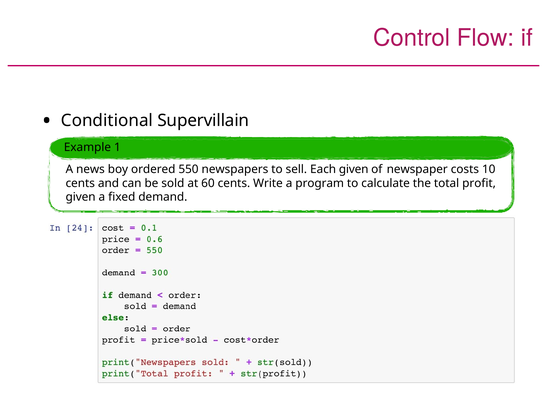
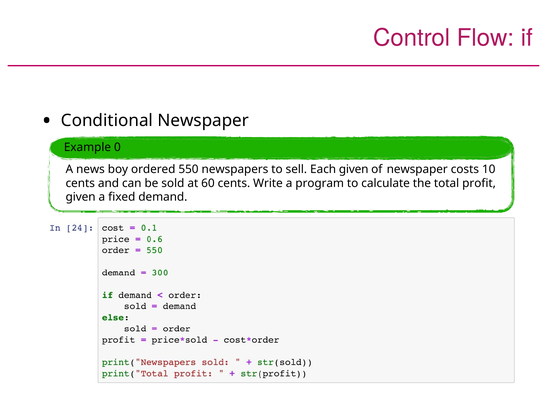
Conditional Supervillain: Supervillain -> Newspaper
1: 1 -> 0
